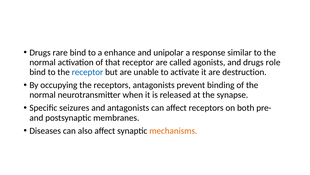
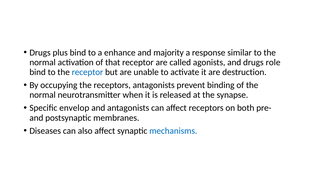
rare: rare -> plus
unipolar: unipolar -> majority
seizures: seizures -> envelop
mechanisms colour: orange -> blue
